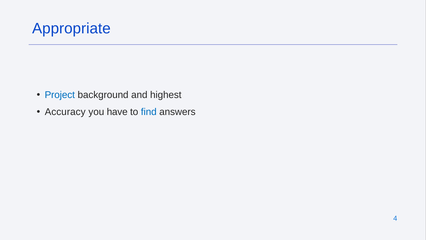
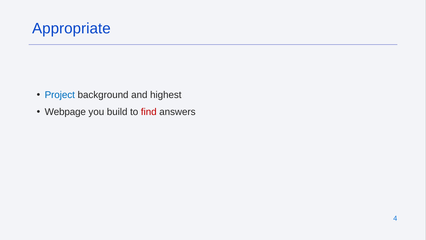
Accuracy: Accuracy -> Webpage
have: have -> build
find colour: blue -> red
